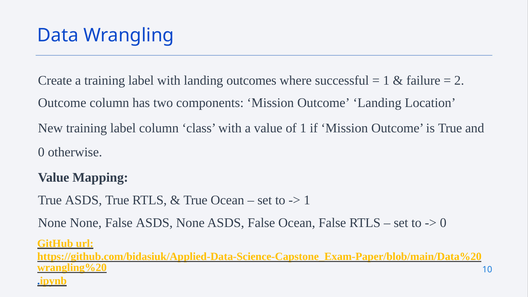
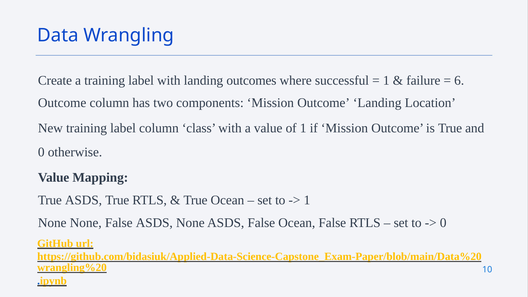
2: 2 -> 6
